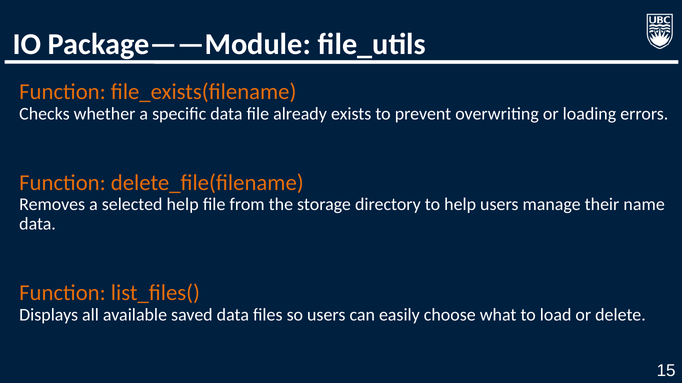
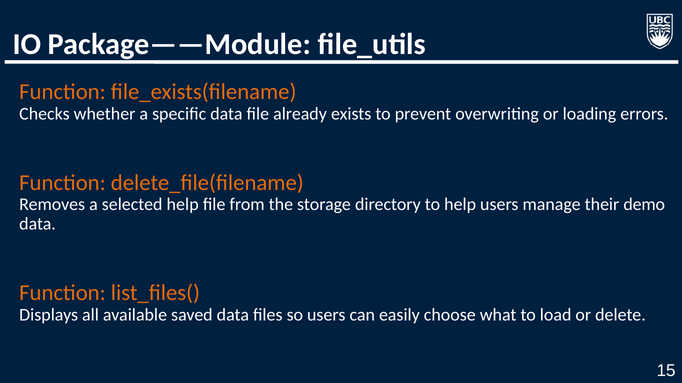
name: name -> demo
